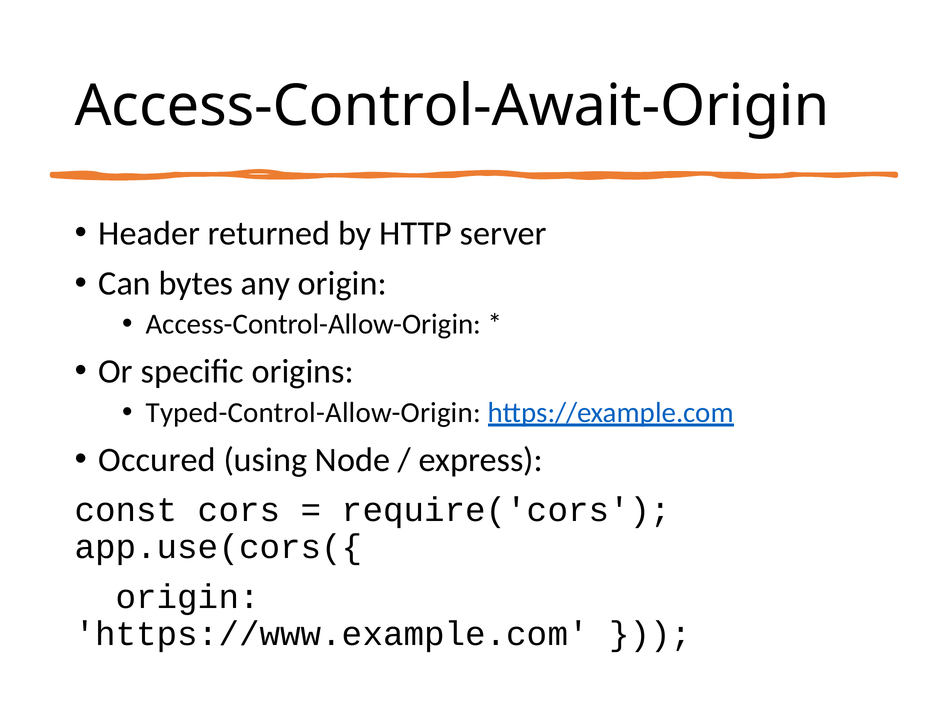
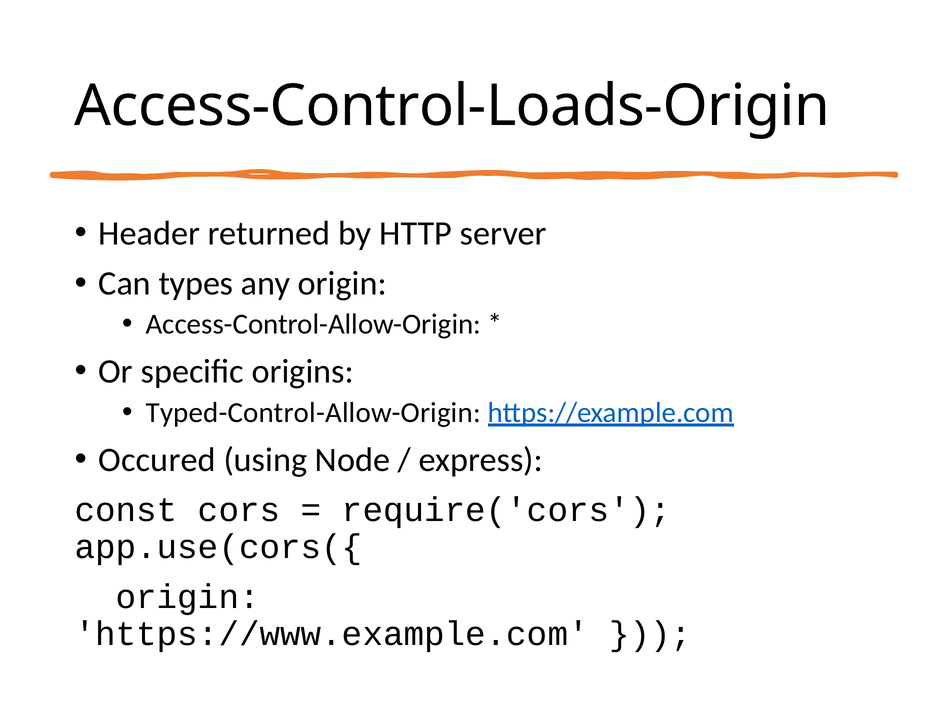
Access-Control-Await-Origin: Access-Control-Await-Origin -> Access-Control-Loads-Origin
bytes: bytes -> types
